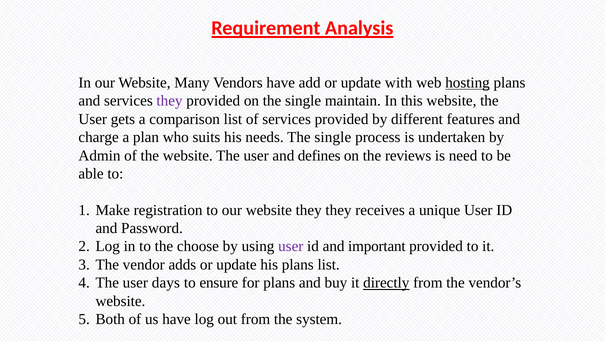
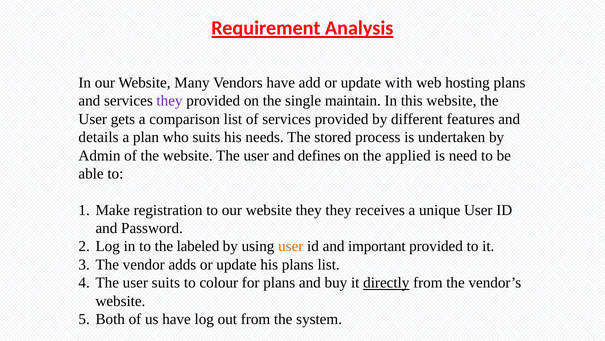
hosting underline: present -> none
charge: charge -> details
needs The single: single -> stored
reviews: reviews -> applied
choose: choose -> labeled
user at (291, 246) colour: purple -> orange
user days: days -> suits
ensure: ensure -> colour
